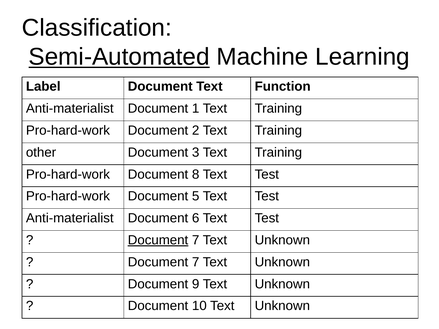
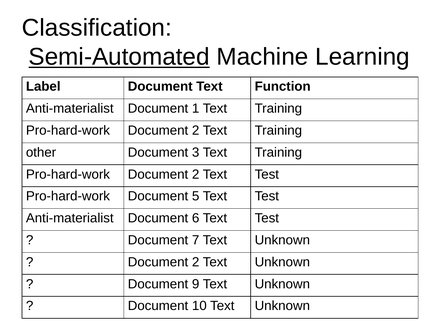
8 at (196, 174): 8 -> 2
Document at (158, 240) underline: present -> none
7 at (196, 262): 7 -> 2
